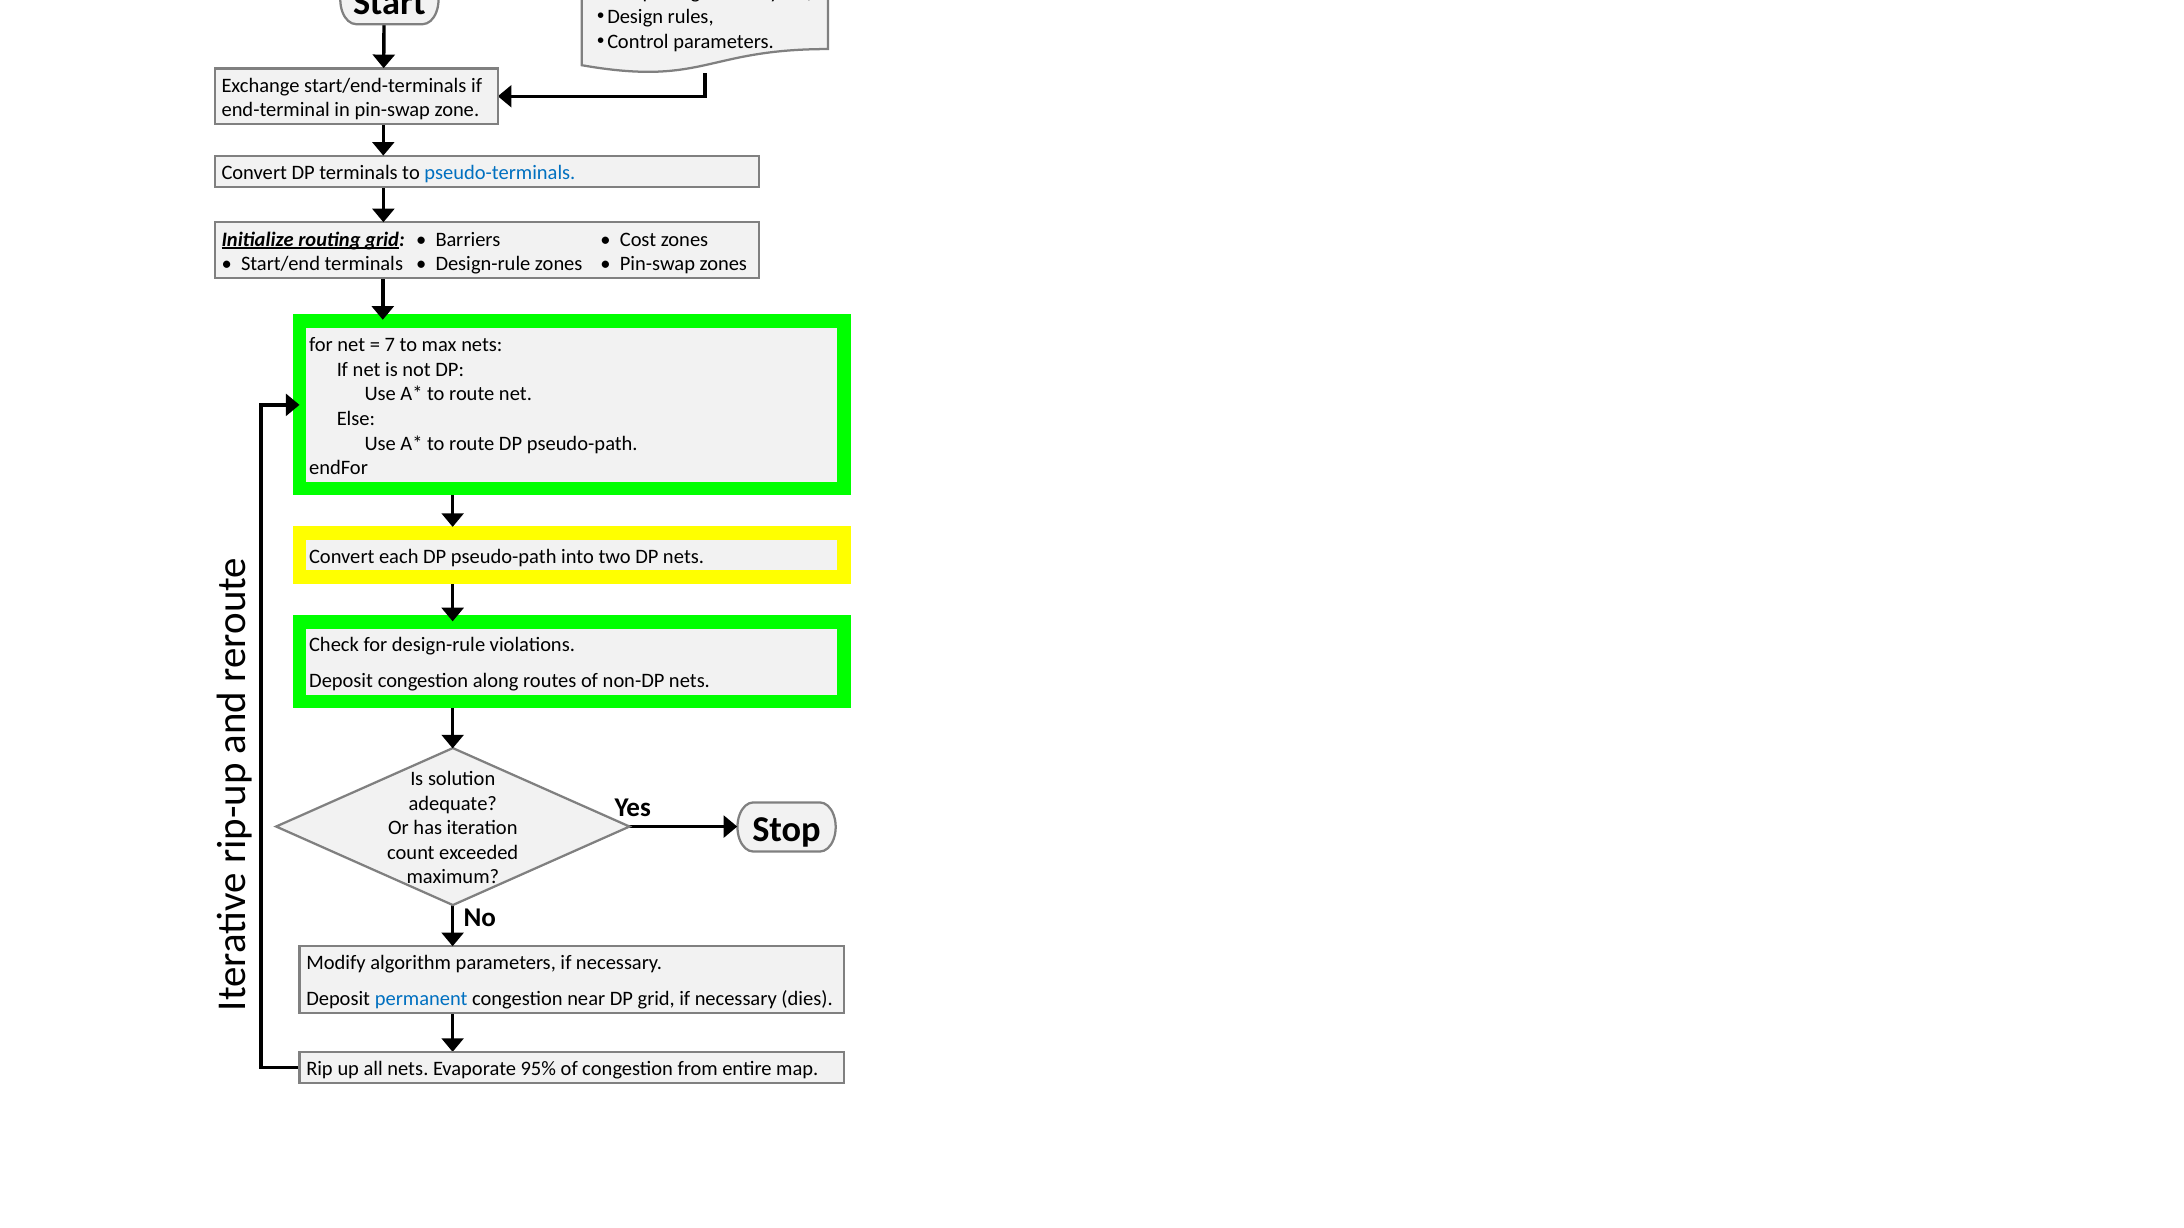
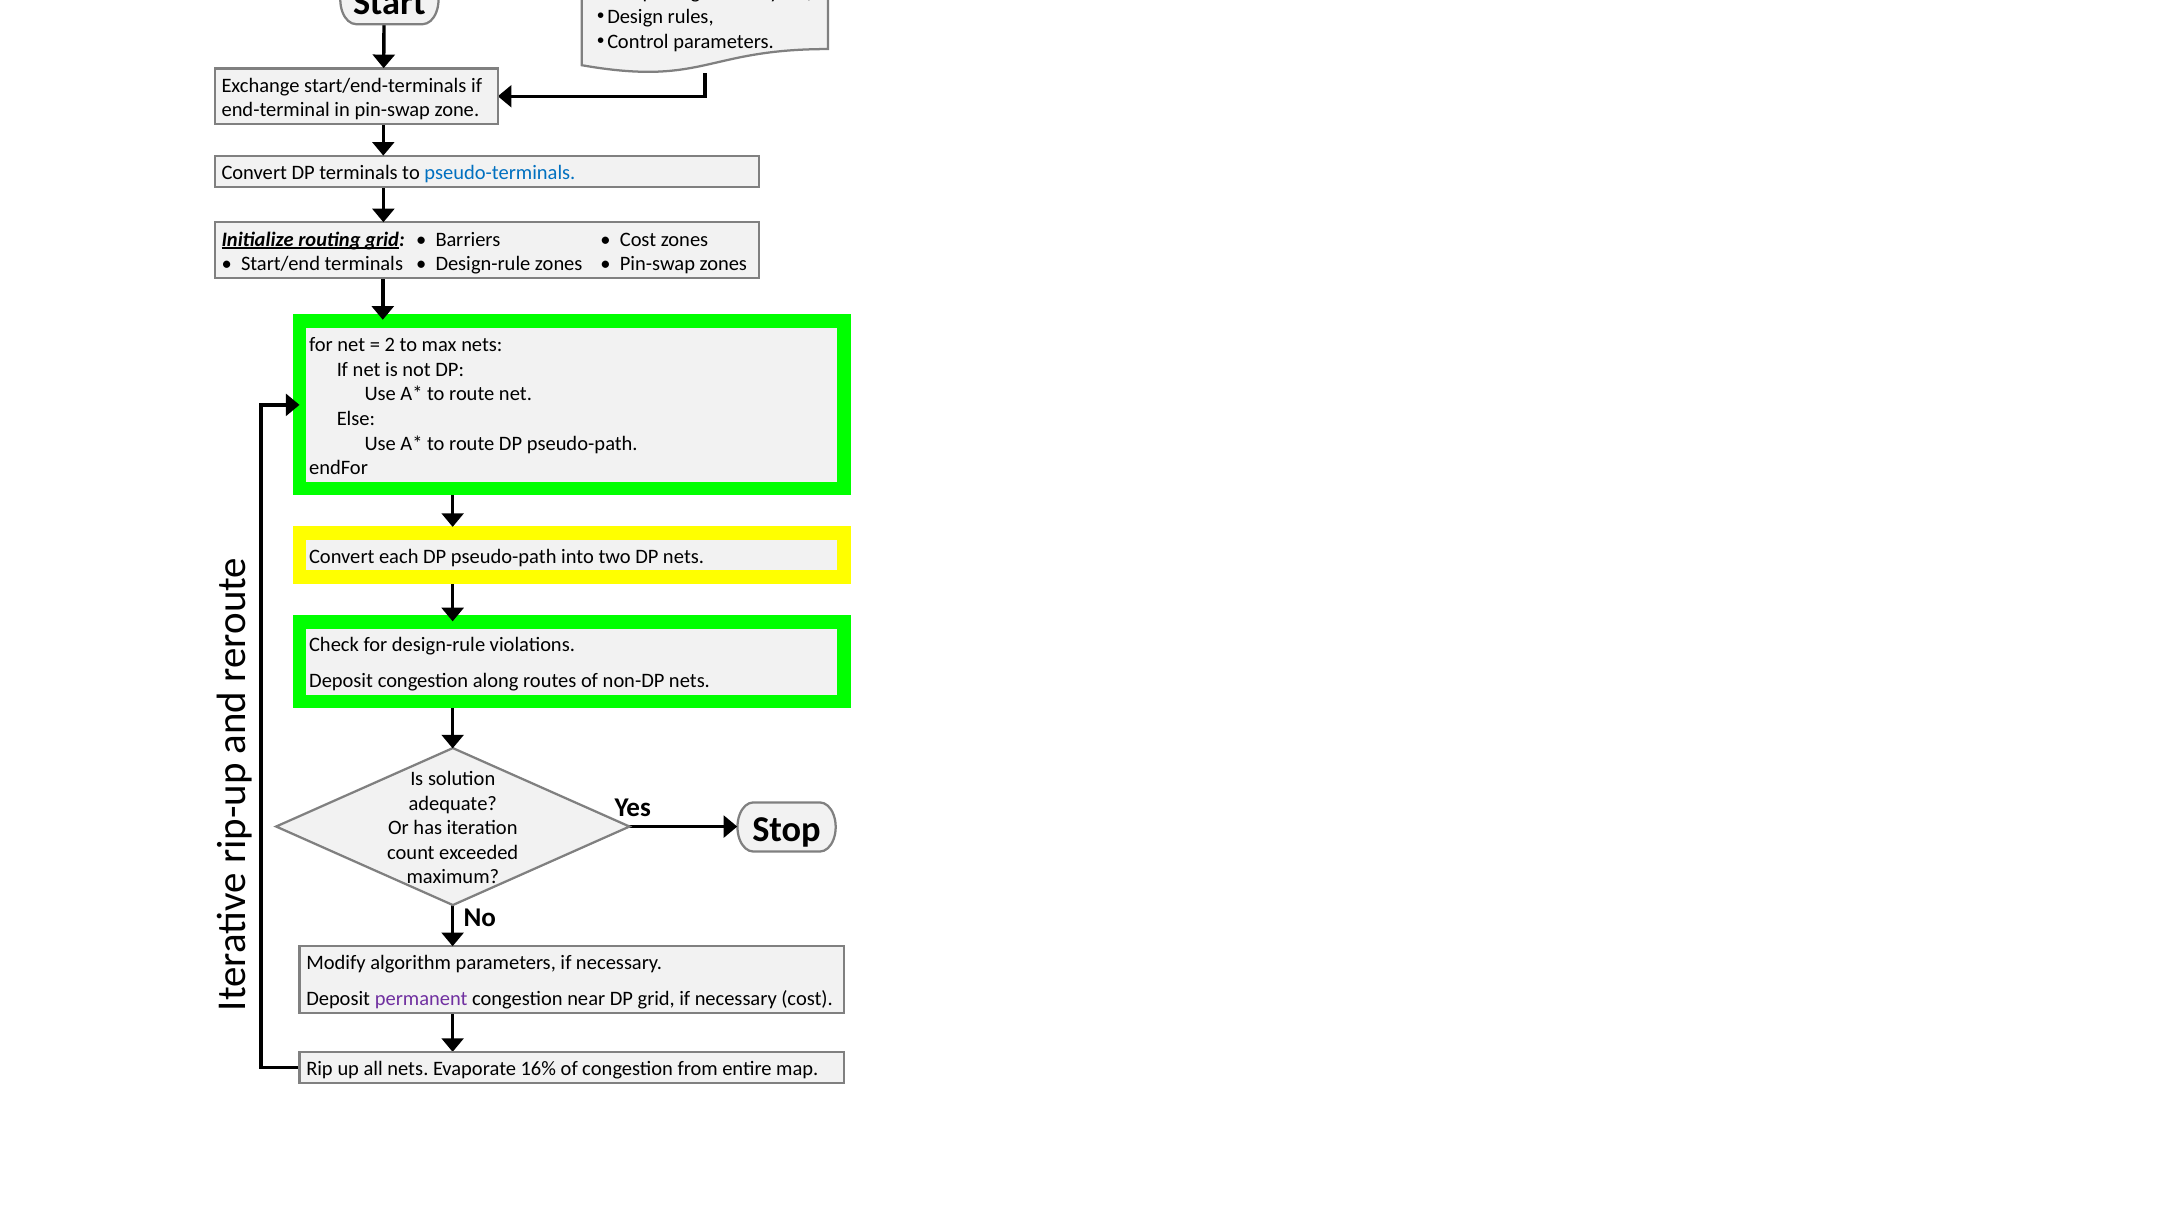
7: 7 -> 2
permanent colour: blue -> purple
necessary dies: dies -> cost
95%: 95% -> 16%
